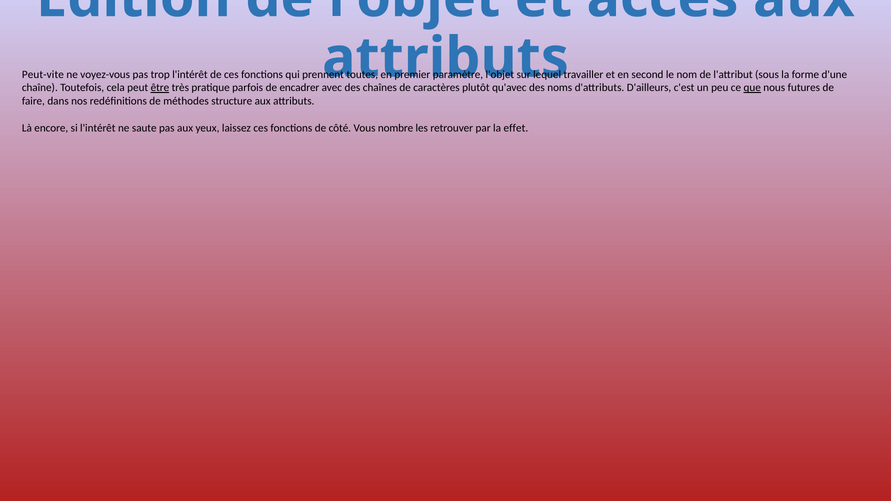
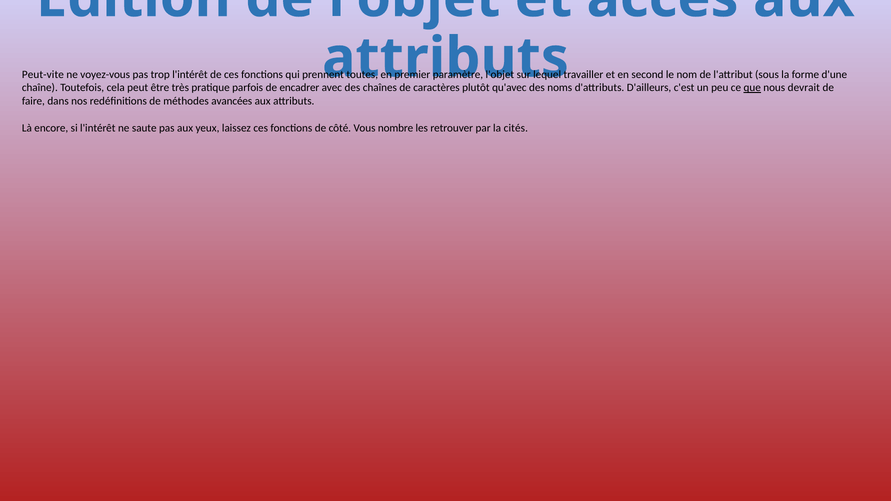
être underline: present -> none
futures: futures -> devrait
structure: structure -> avancées
effet: effet -> cités
